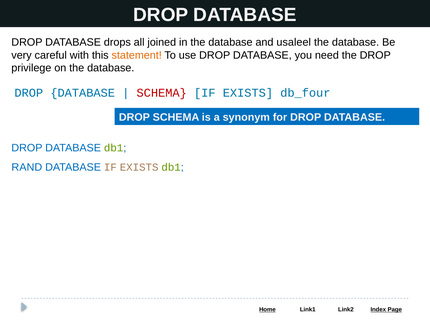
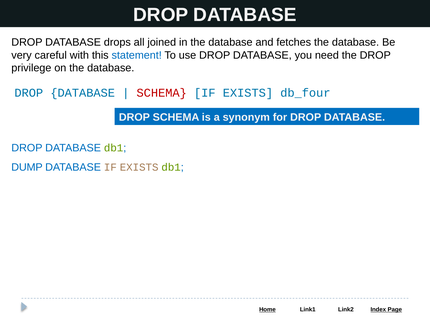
usaleel: usaleel -> fetches
statement colour: orange -> blue
RAND: RAND -> DUMP
